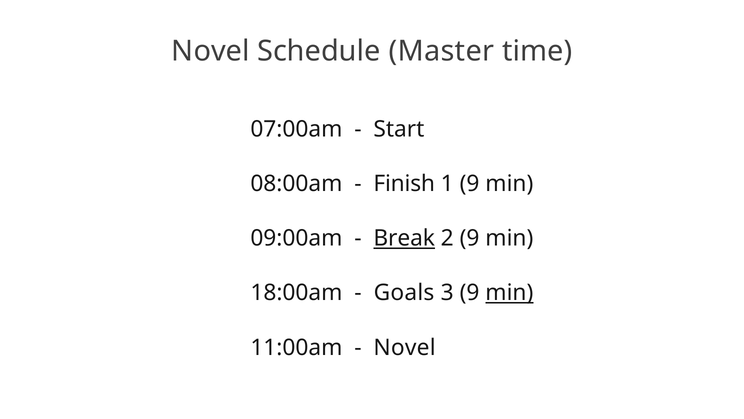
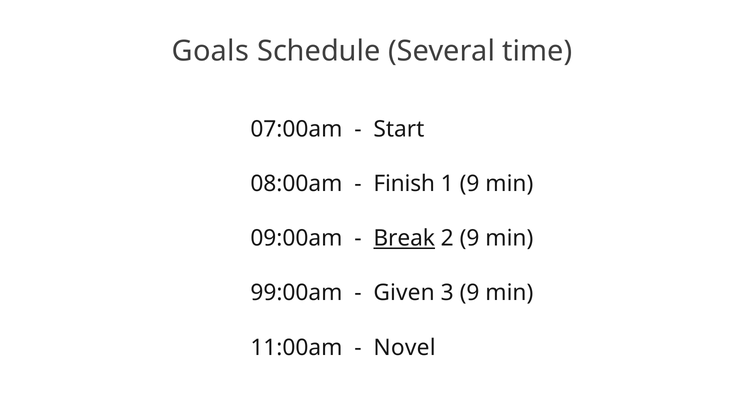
Novel at (211, 51): Novel -> Goals
Master: Master -> Several
18:00am: 18:00am -> 99:00am
Goals: Goals -> Given
min at (509, 293) underline: present -> none
